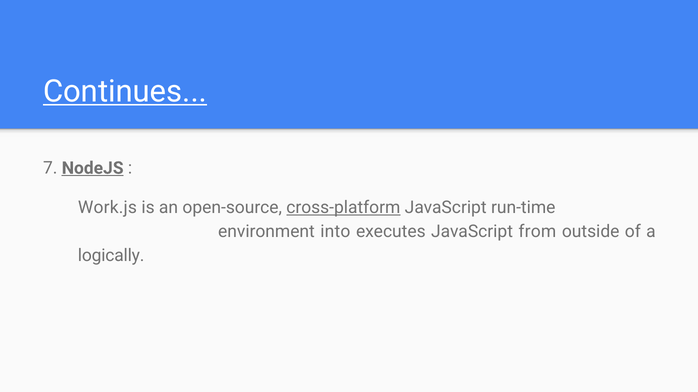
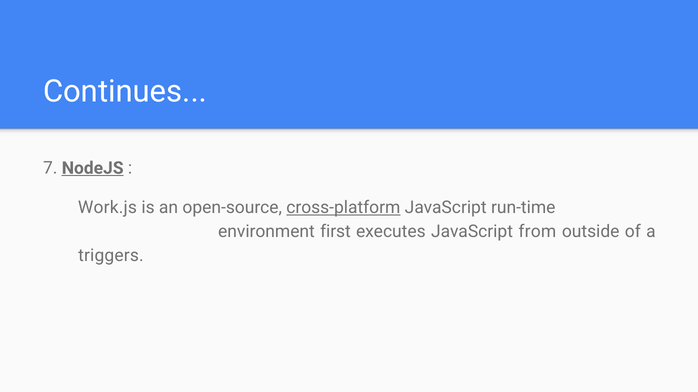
Continues underline: present -> none
into: into -> first
logically: logically -> triggers
